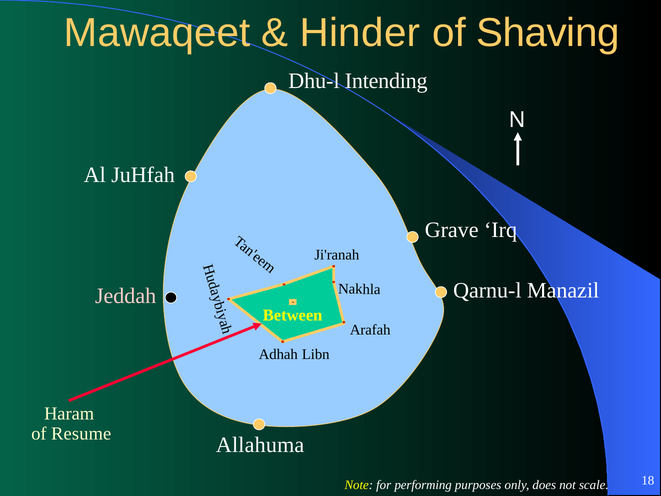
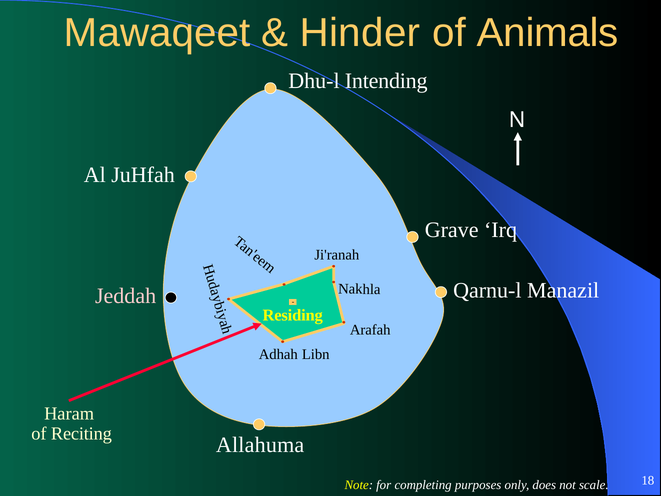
Shaving: Shaving -> Animals
Between: Between -> Residing
Resume: Resume -> Reciting
performing: performing -> completing
